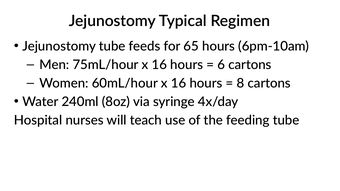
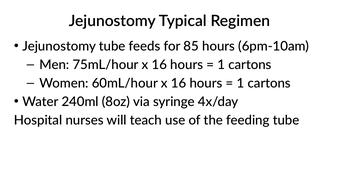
65: 65 -> 85
6 at (221, 65): 6 -> 1
8 at (240, 83): 8 -> 1
